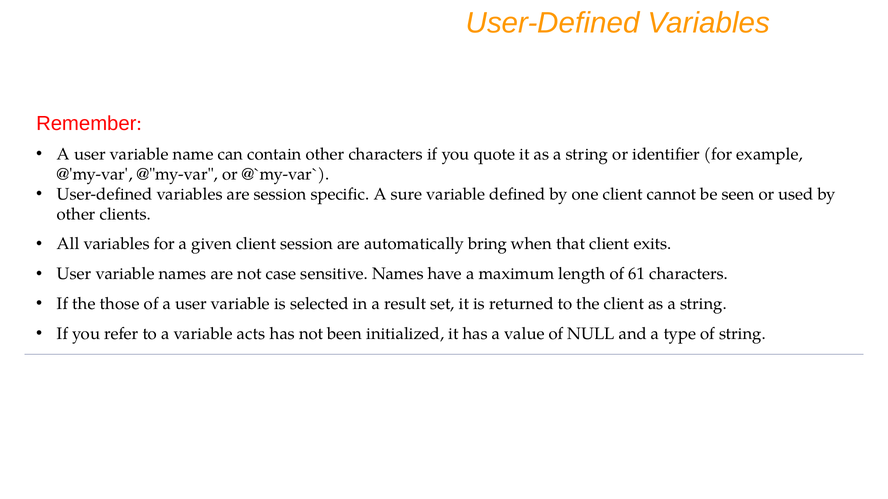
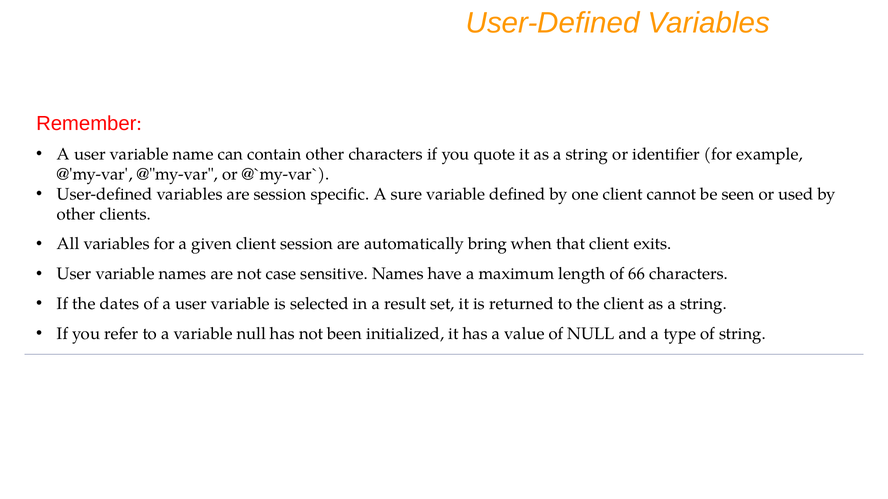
61: 61 -> 66
those: those -> dates
variable acts: acts -> null
